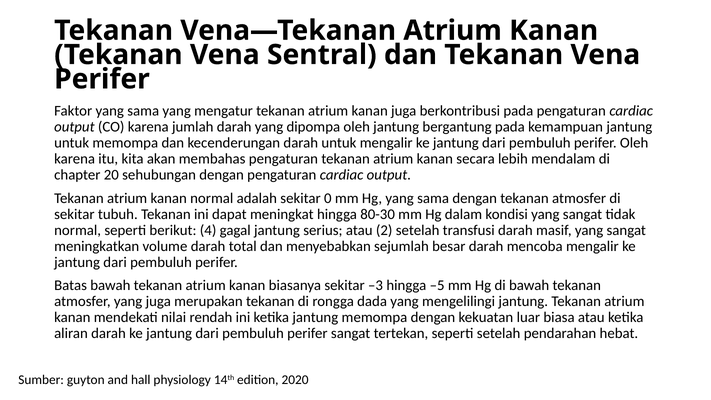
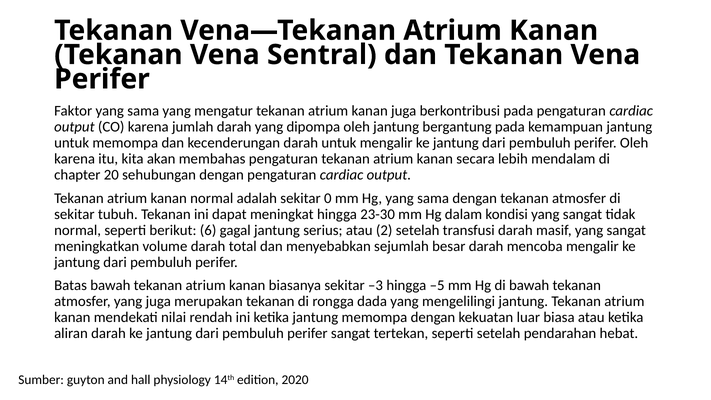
80-30: 80-30 -> 23-30
4: 4 -> 6
